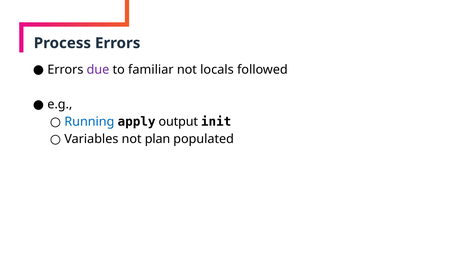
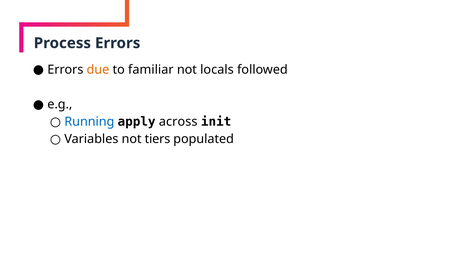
due colour: purple -> orange
output: output -> across
plan: plan -> tiers
